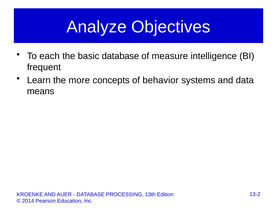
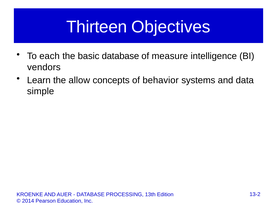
Analyze: Analyze -> Thirteen
frequent: frequent -> vendors
more: more -> allow
means: means -> simple
